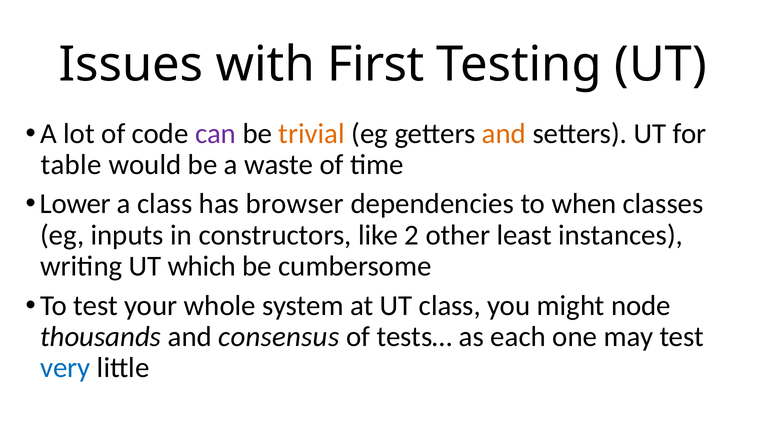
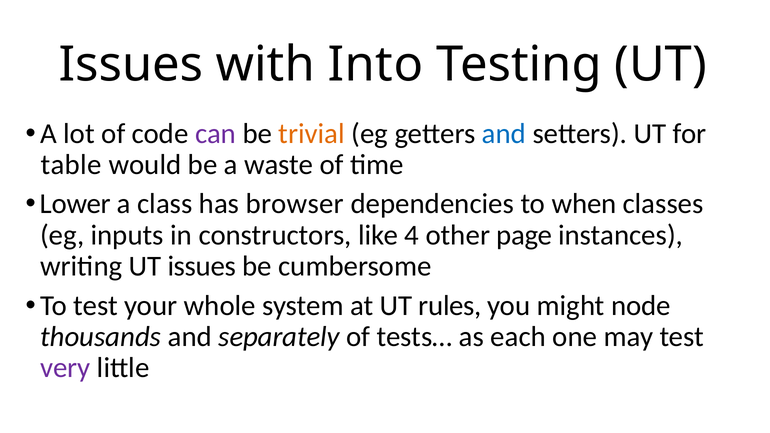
First: First -> Into
and at (504, 134) colour: orange -> blue
2: 2 -> 4
least: least -> page
UT which: which -> issues
UT class: class -> rules
consensus: consensus -> separately
very colour: blue -> purple
